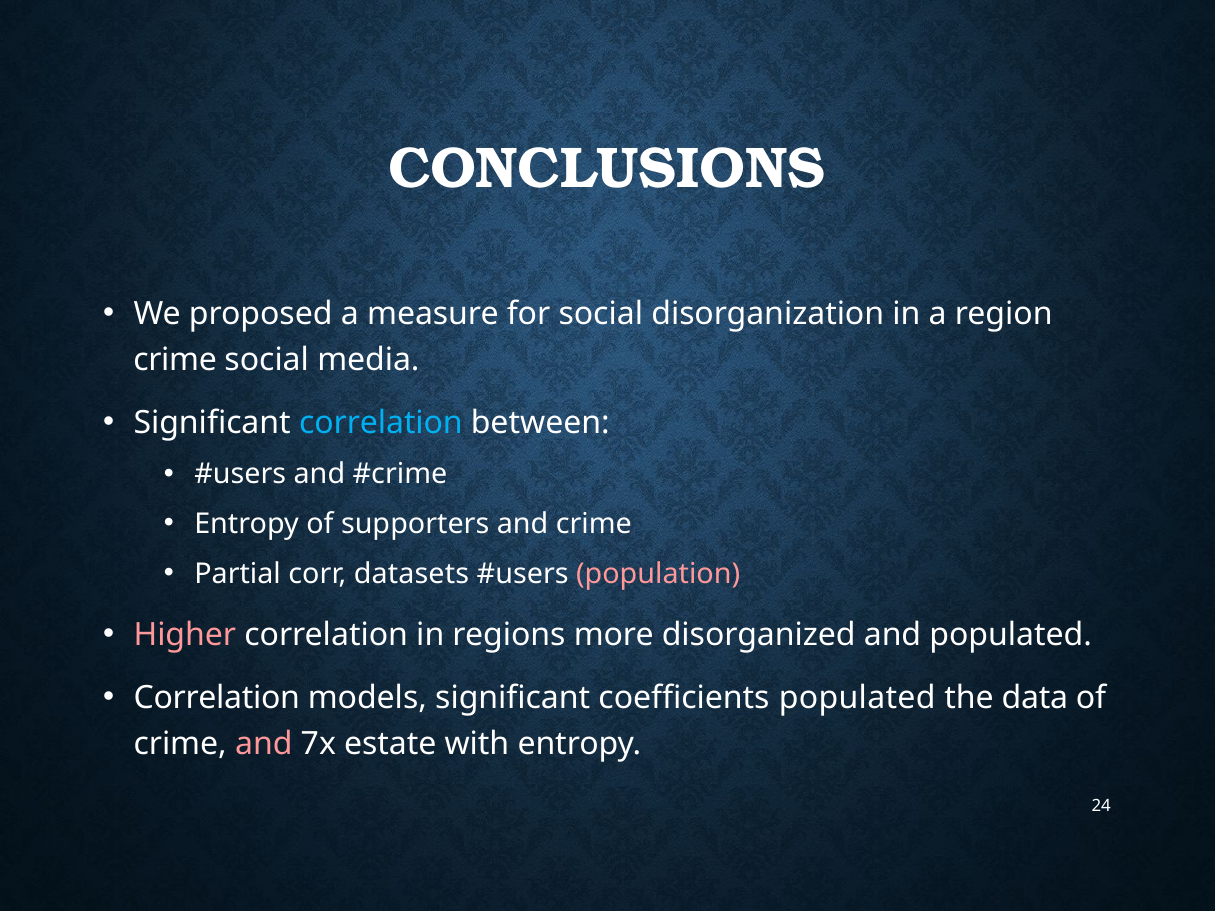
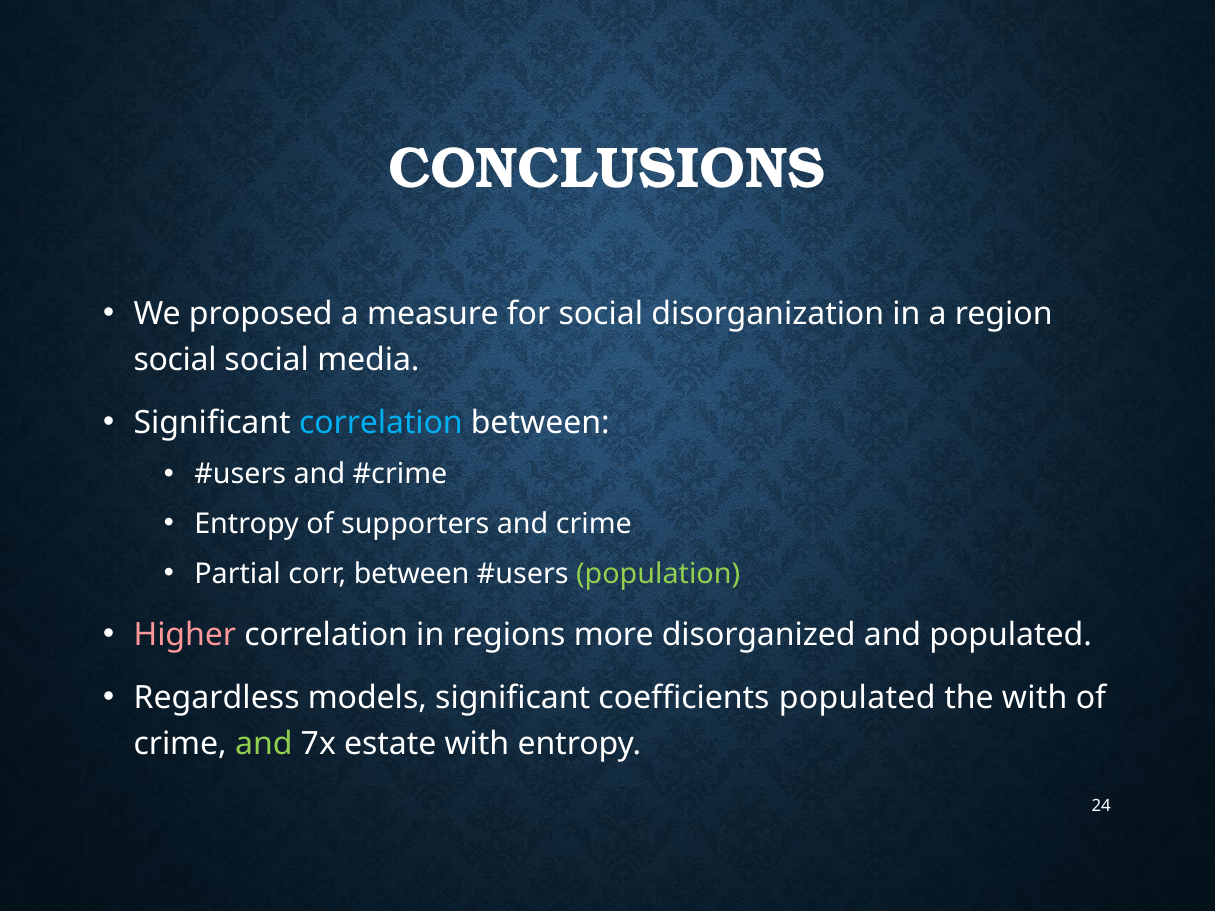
crime at (175, 360): crime -> social
corr datasets: datasets -> between
population colour: pink -> light green
Correlation at (217, 698): Correlation -> Regardless
the data: data -> with
and at (264, 744) colour: pink -> light green
